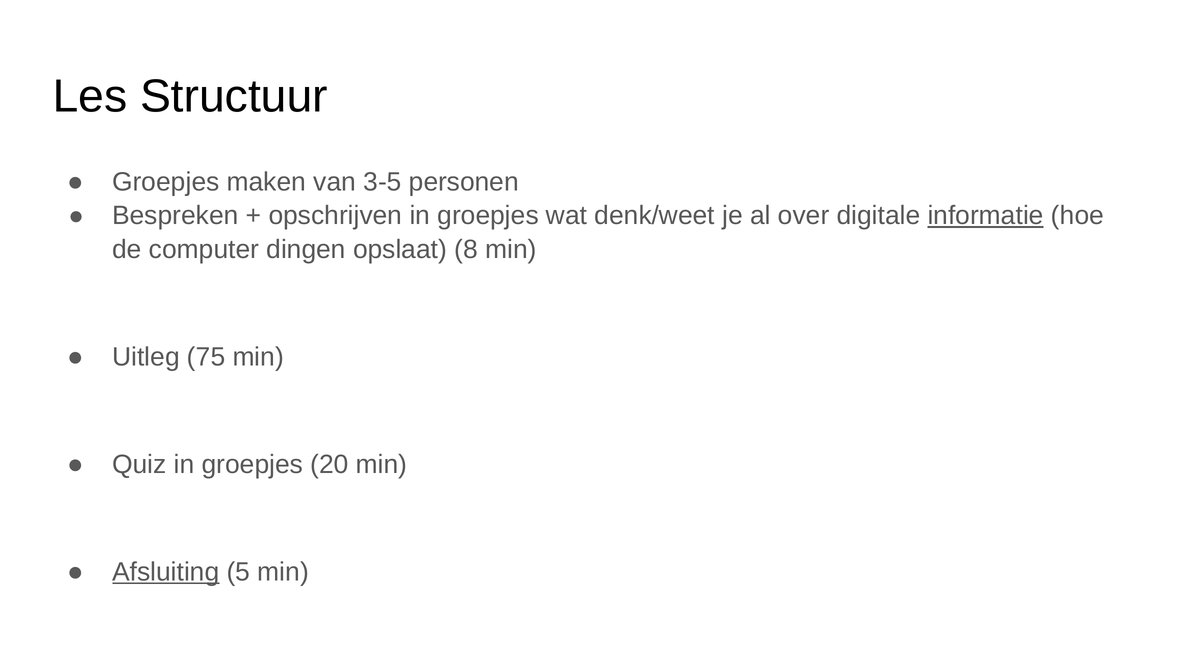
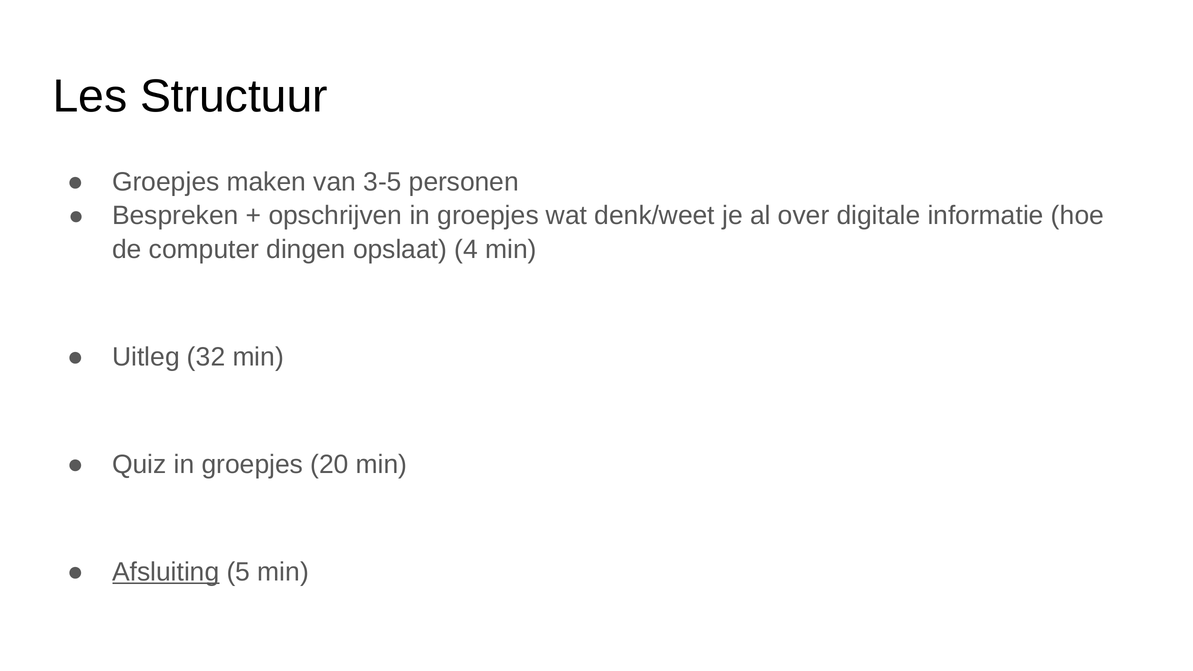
informatie underline: present -> none
8: 8 -> 4
75: 75 -> 32
